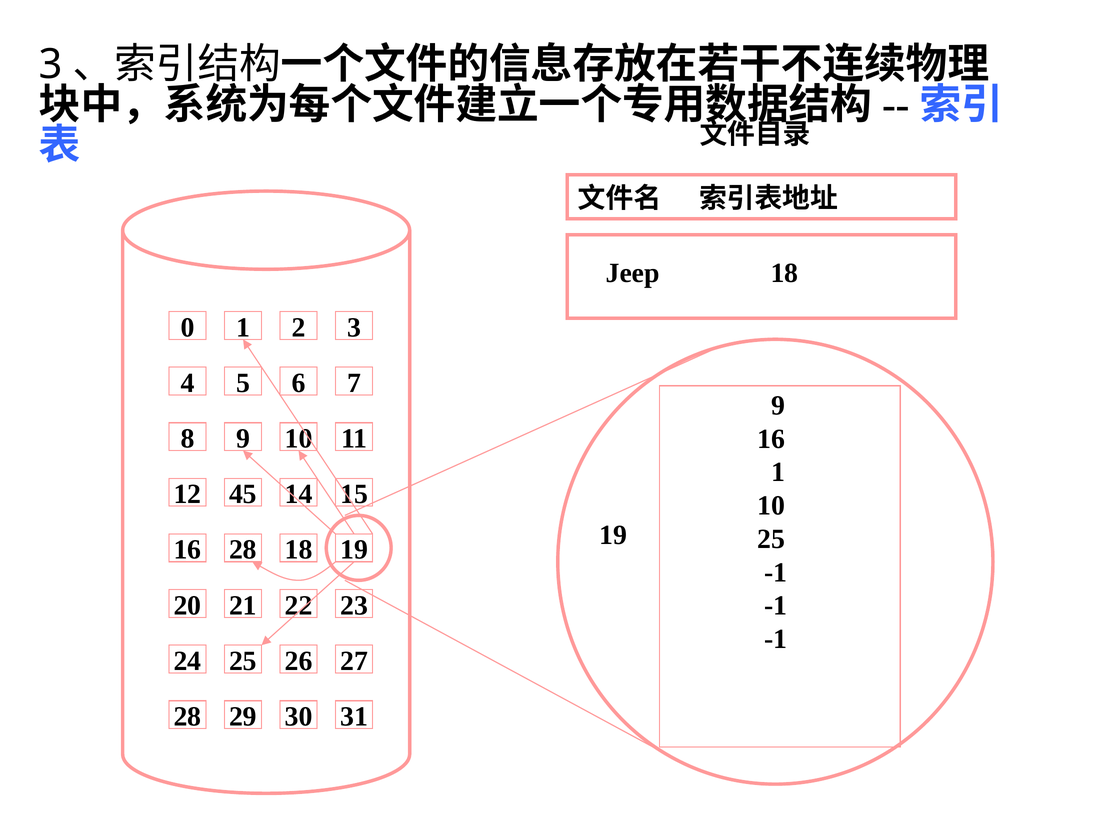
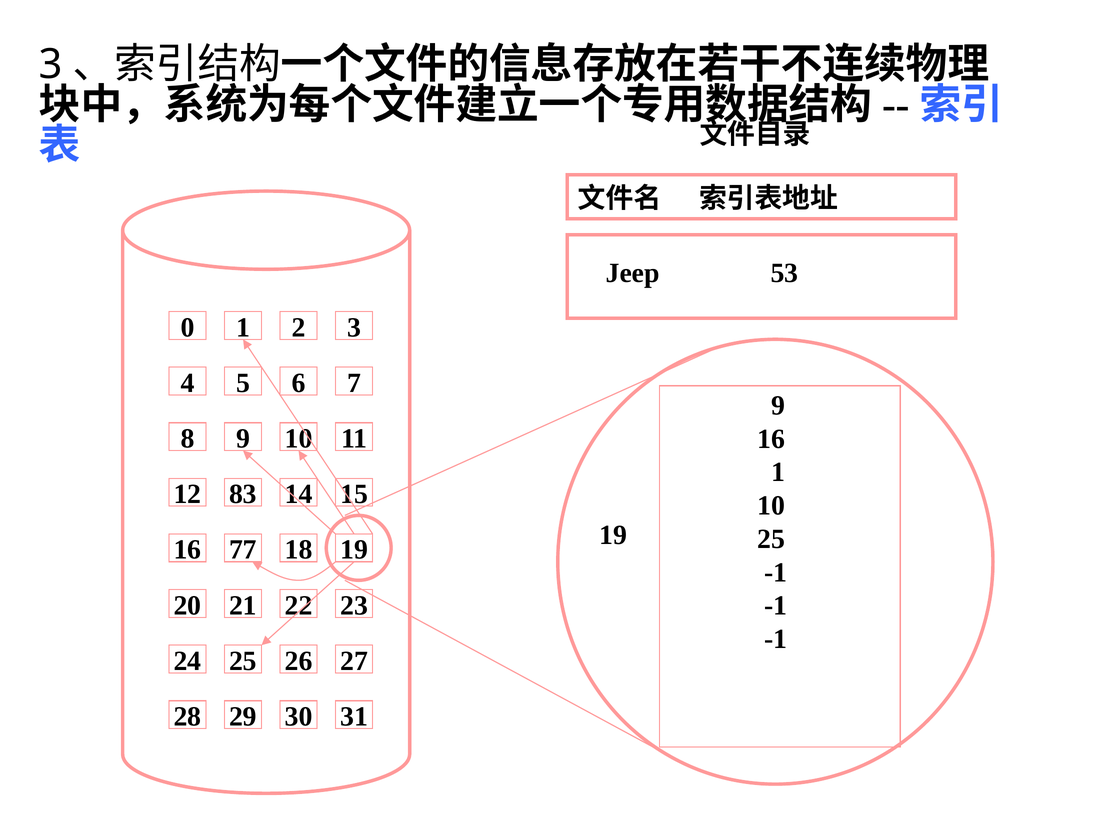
Jeep 18: 18 -> 53
45: 45 -> 83
16 28: 28 -> 77
